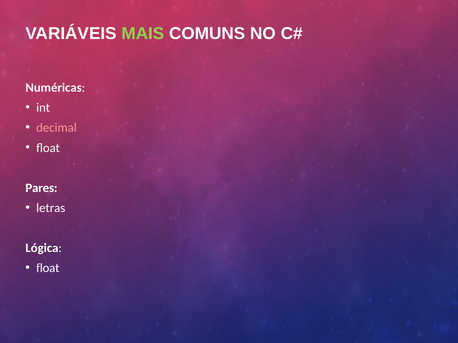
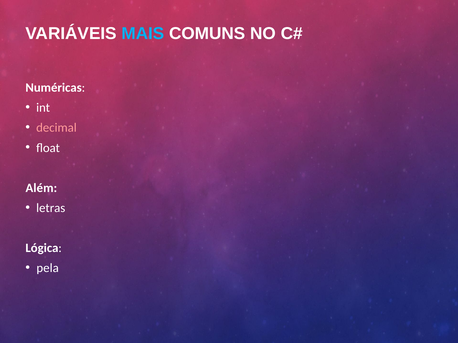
MAIS colour: light green -> light blue
Pares: Pares -> Além
float at (48, 268): float -> pela
